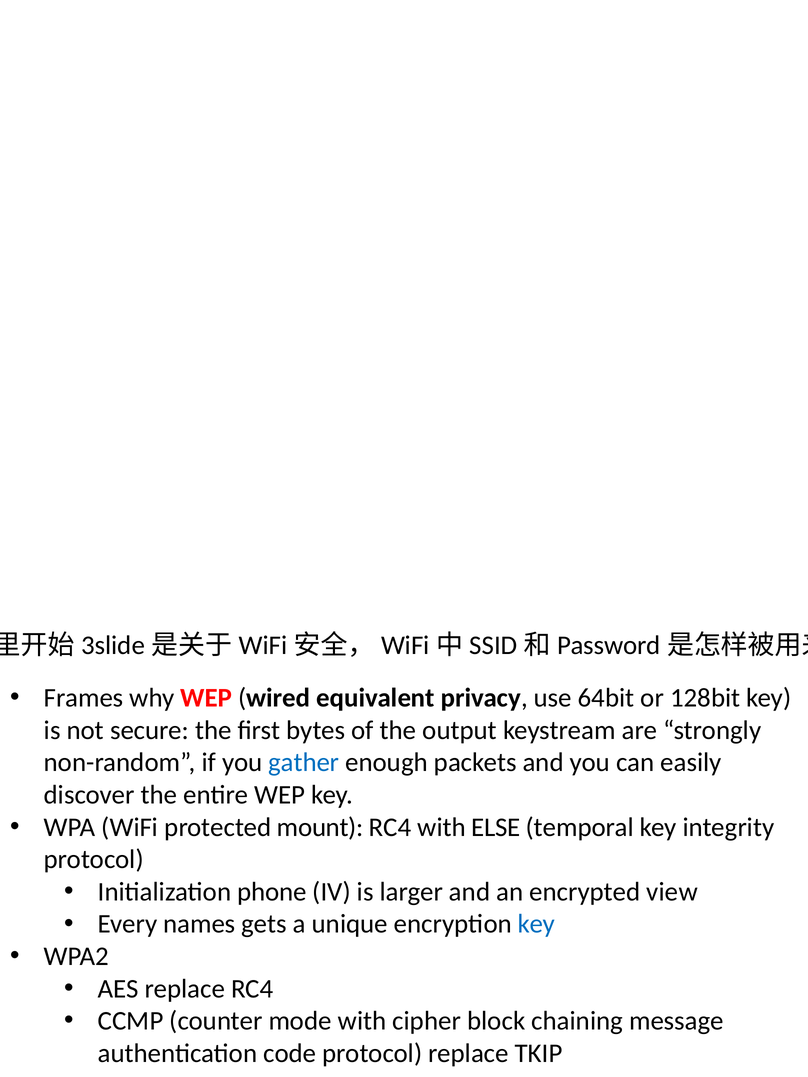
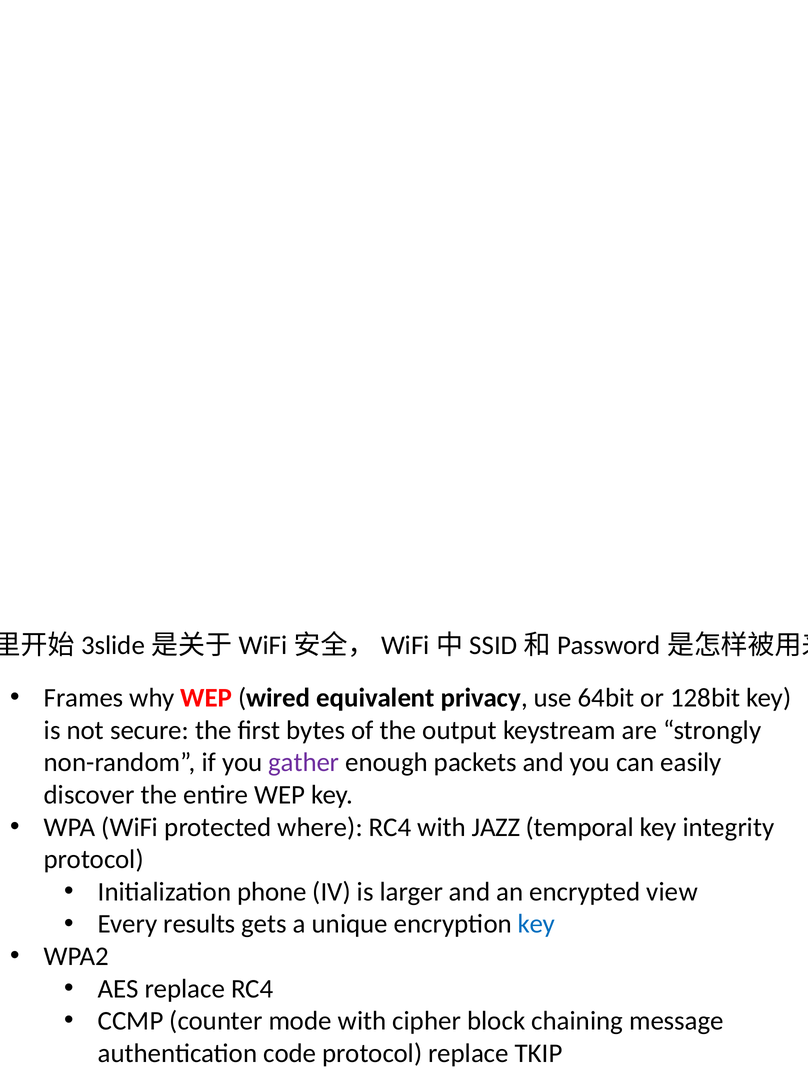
gather colour: blue -> purple
mount: mount -> where
ELSE: ELSE -> JAZZ
names: names -> results
